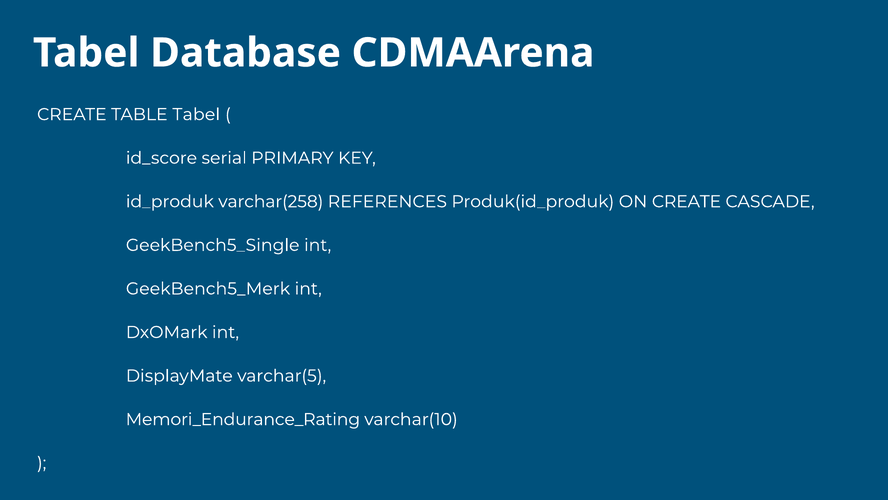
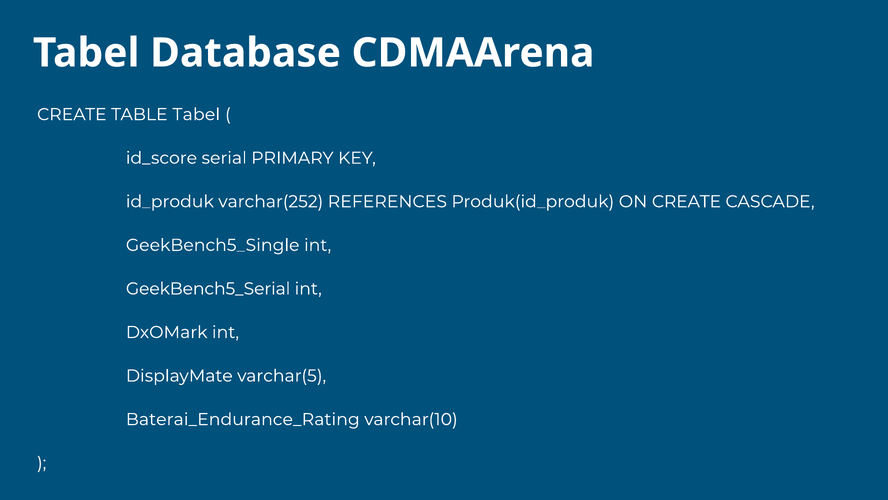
varchar(258: varchar(258 -> varchar(252
GeekBench5_Merk: GeekBench5_Merk -> GeekBench5_Serial
Memori_Endurance_Rating: Memori_Endurance_Rating -> Baterai_Endurance_Rating
